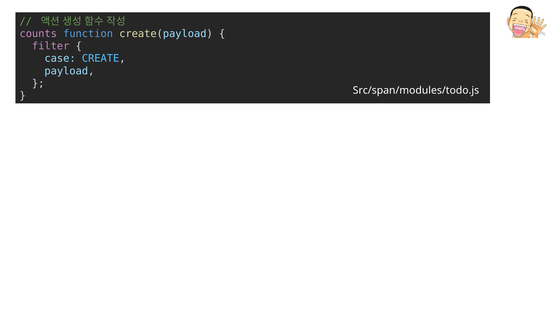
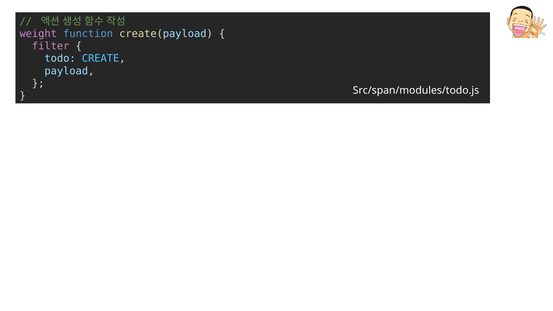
counts: counts -> weight
case: case -> todo
